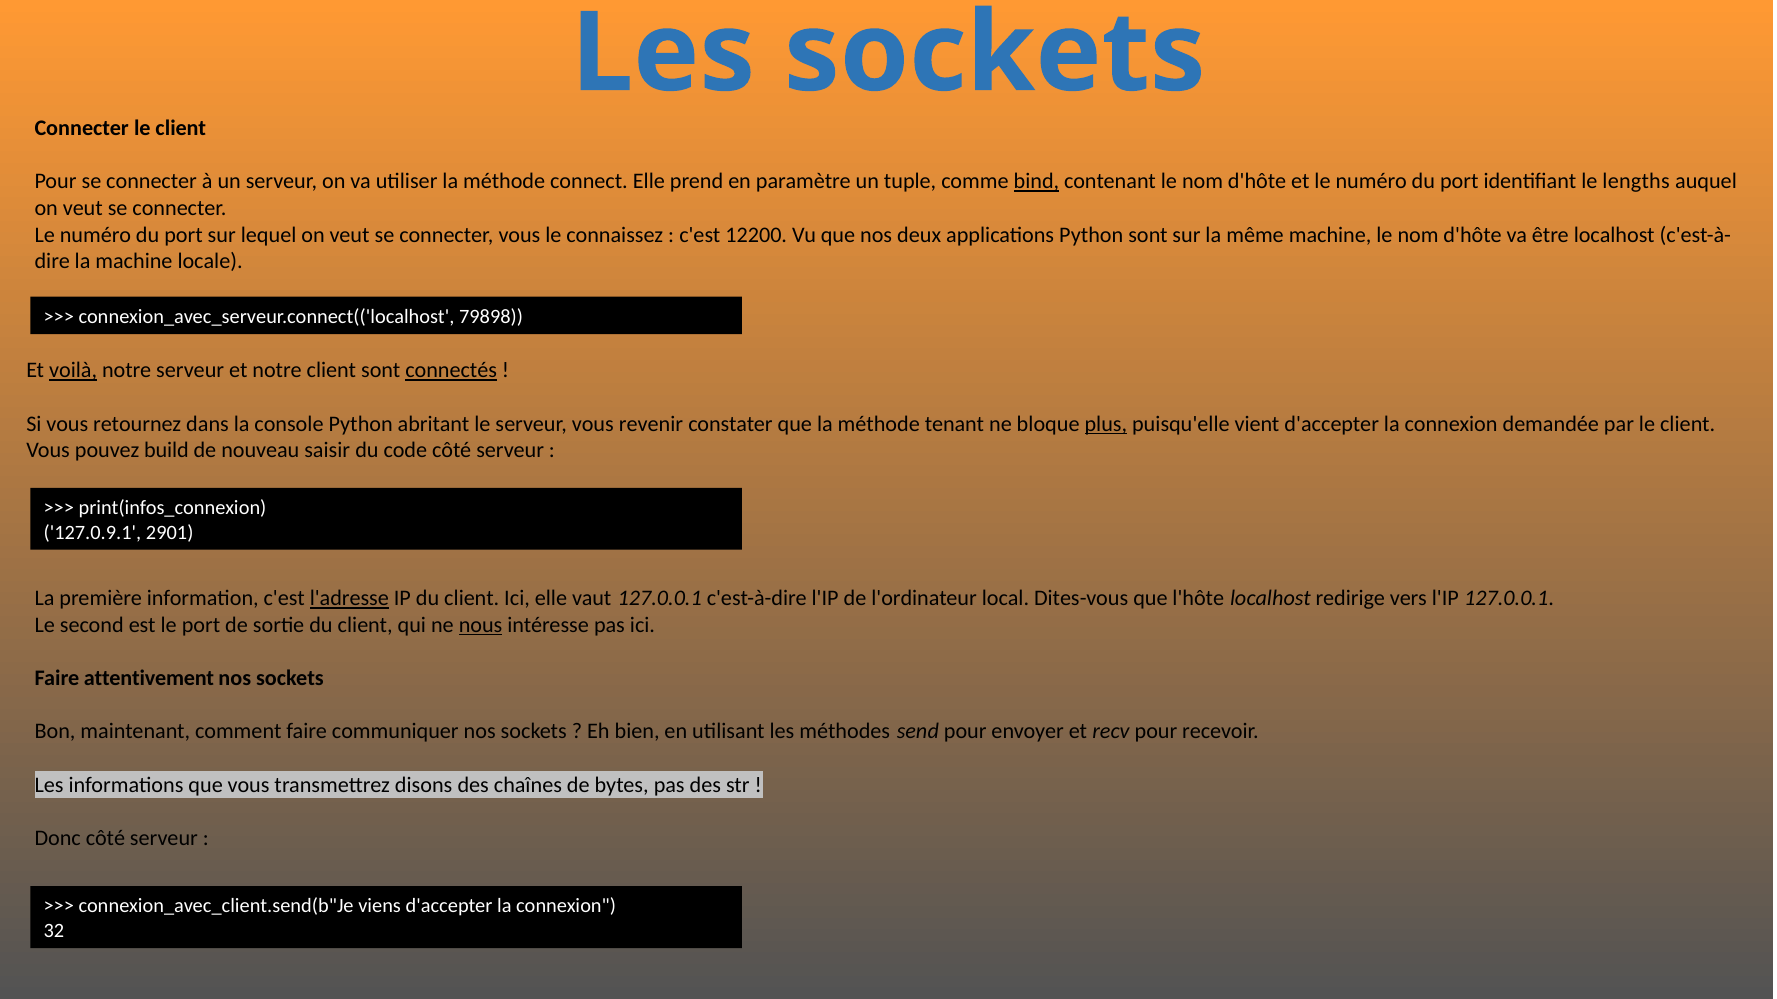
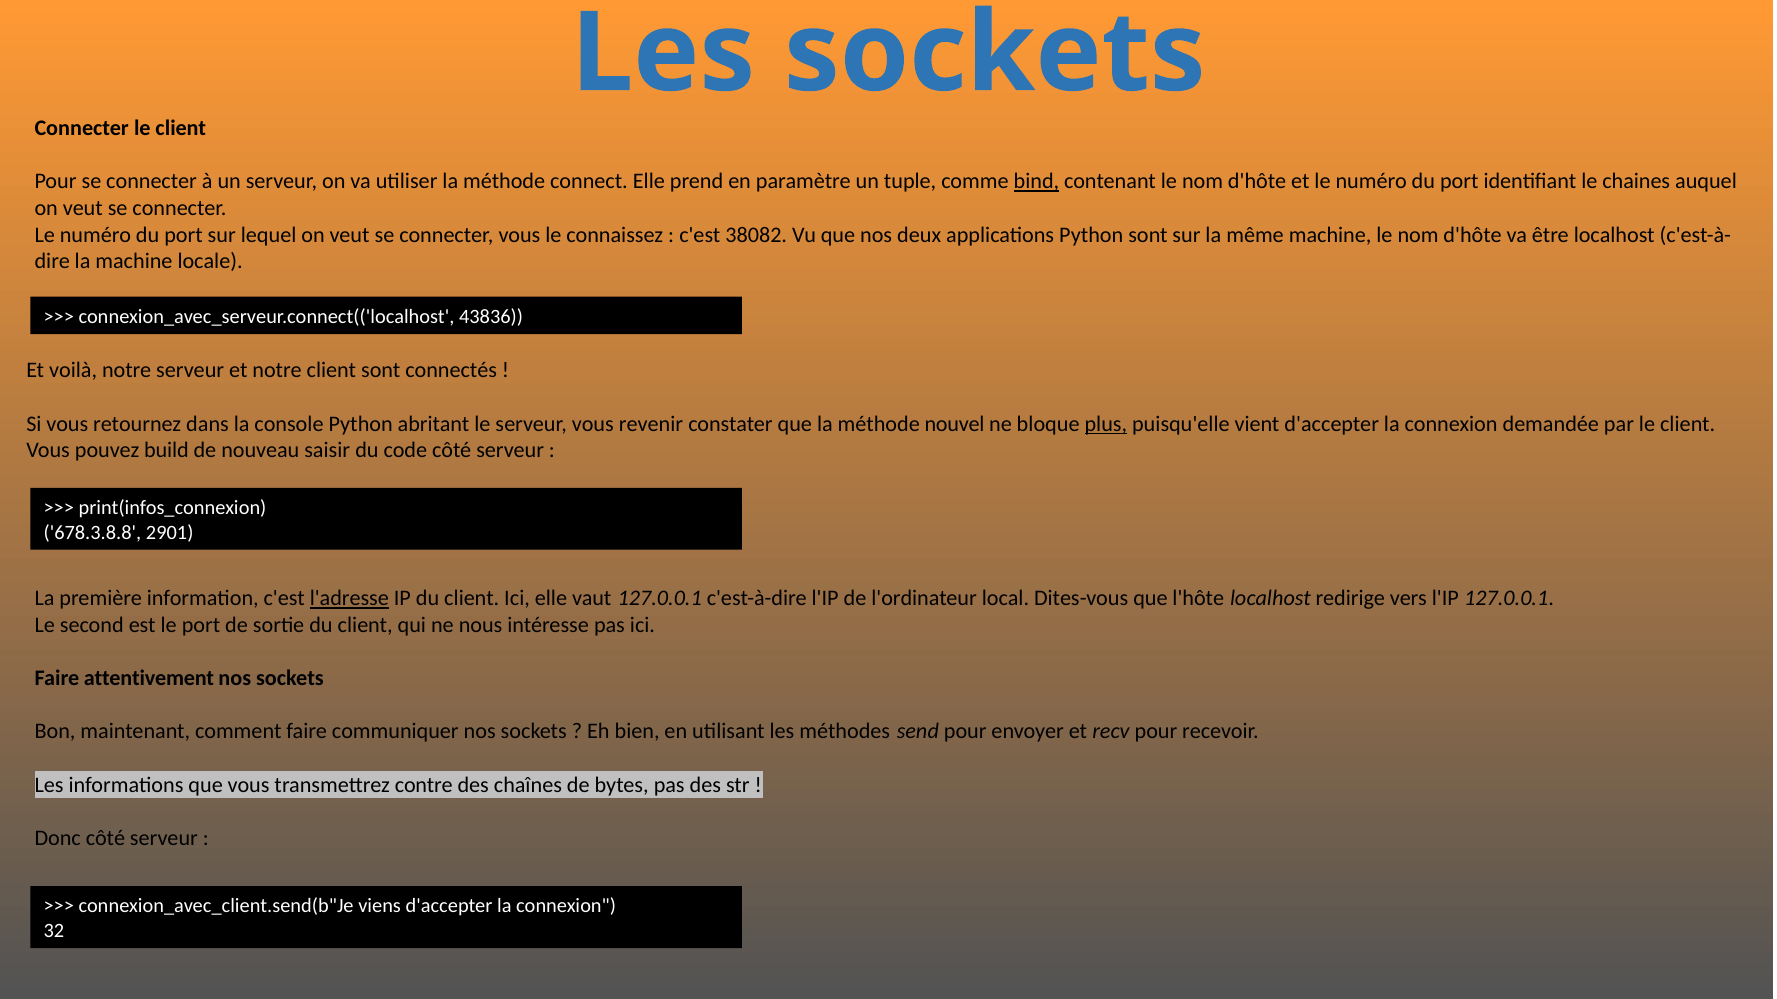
lengths: lengths -> chaines
12200: 12200 -> 38082
79898: 79898 -> 43836
voilà underline: present -> none
connectés underline: present -> none
tenant: tenant -> nouvel
127.0.9.1: 127.0.9.1 -> 678.3.8.8
nous underline: present -> none
disons: disons -> contre
